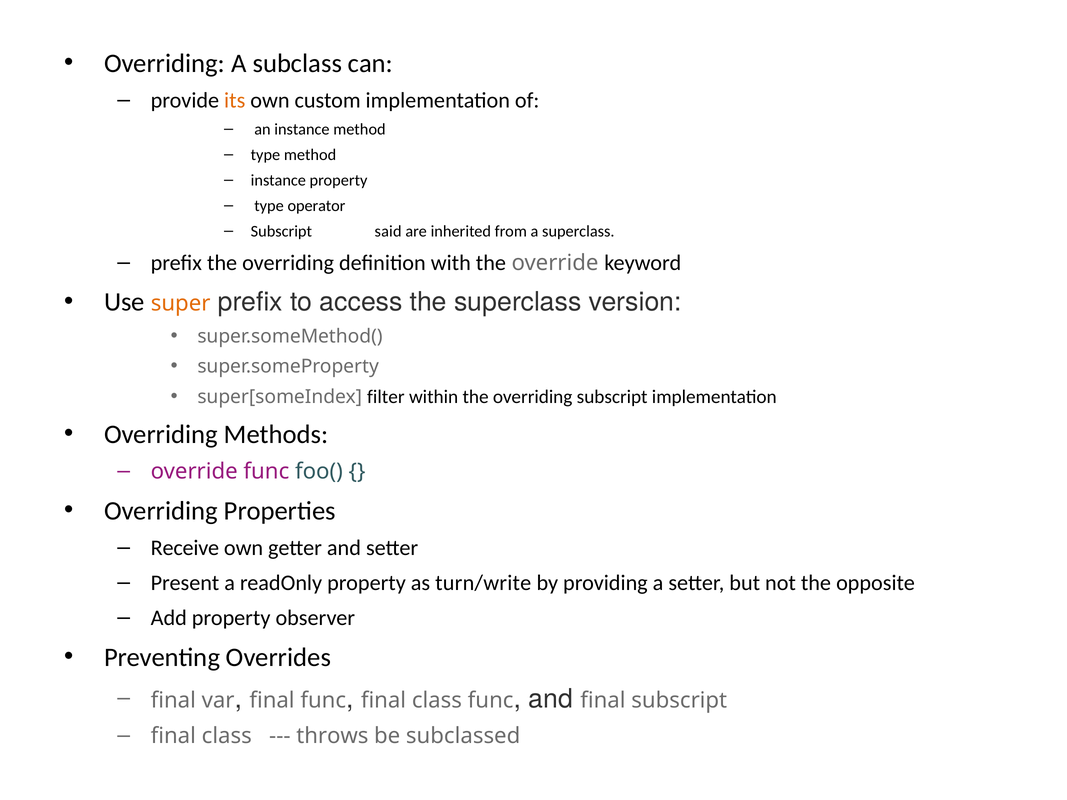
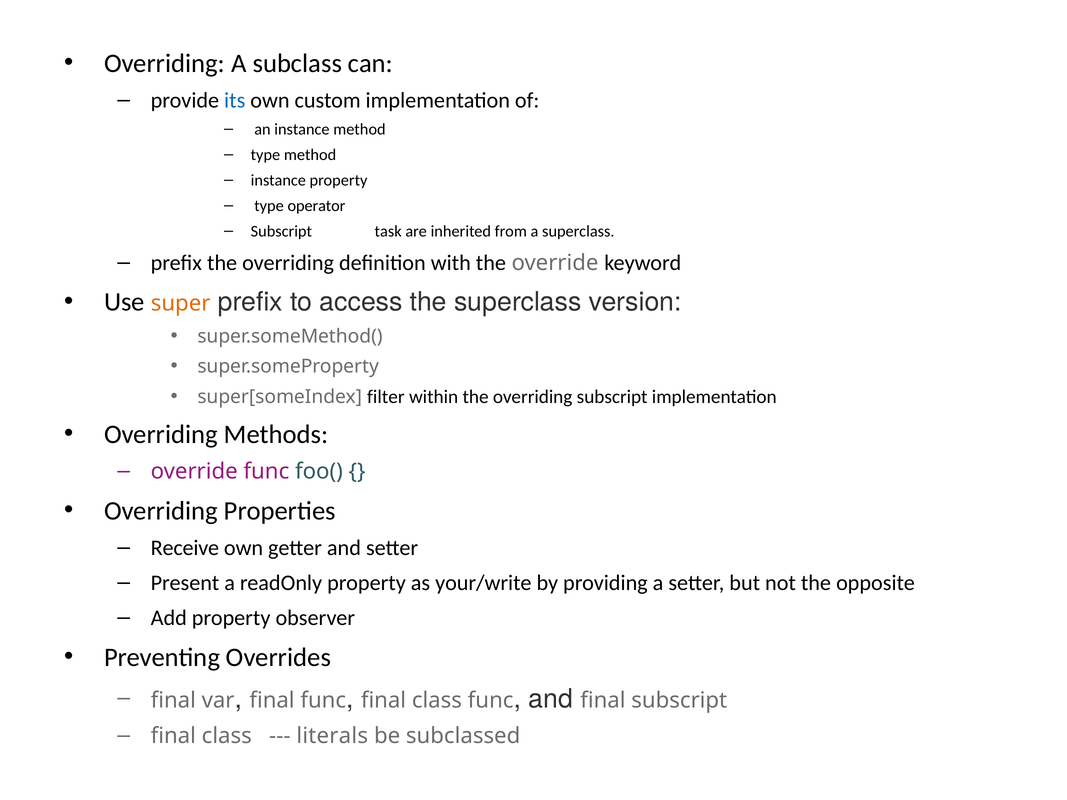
its colour: orange -> blue
said: said -> task
turn/write: turn/write -> your/write
throws: throws -> literals
